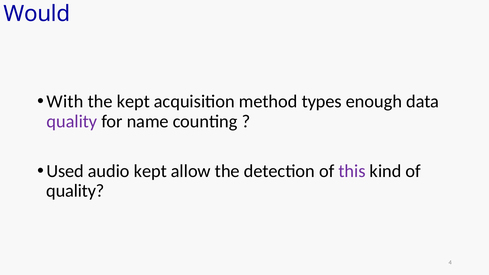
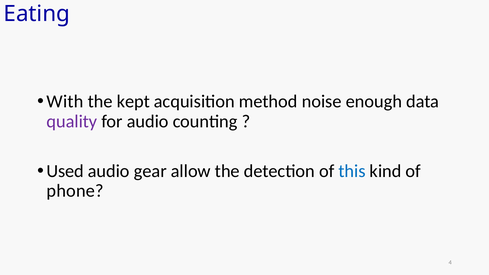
Would: Would -> Eating
types: types -> noise
for name: name -> audio
audio kept: kept -> gear
this colour: purple -> blue
quality at (75, 191): quality -> phone
